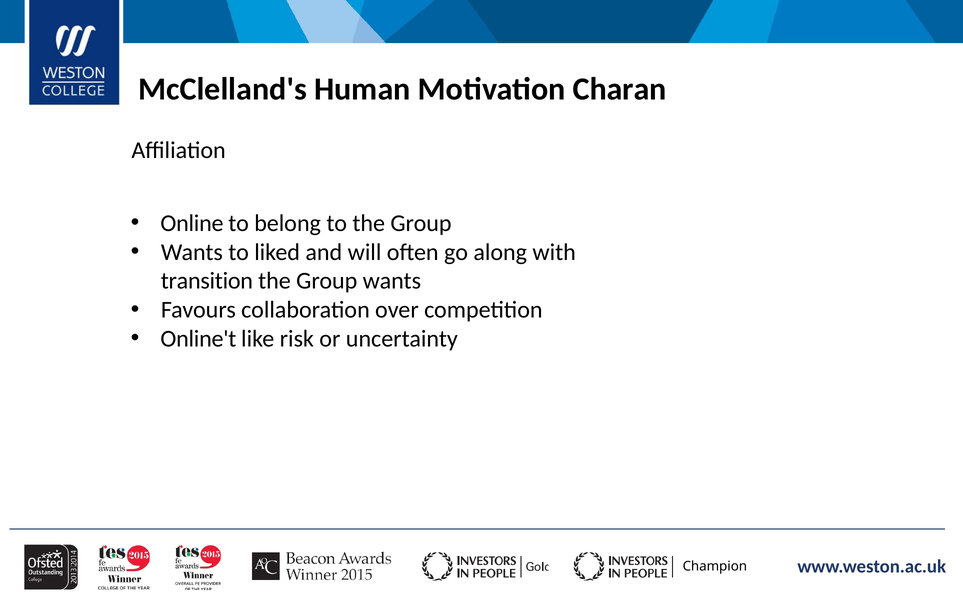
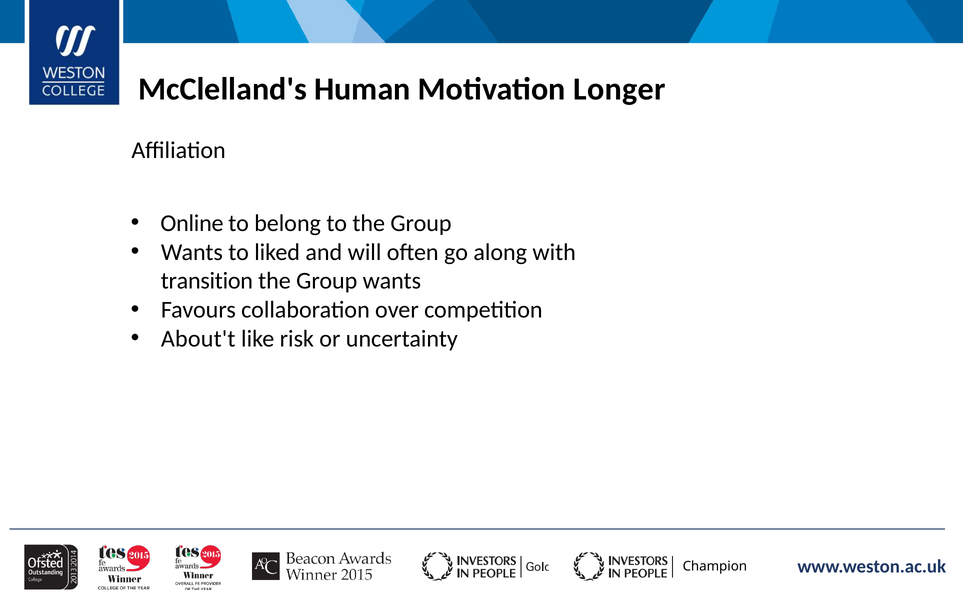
Charan: Charan -> Longer
Online't: Online't -> About't
